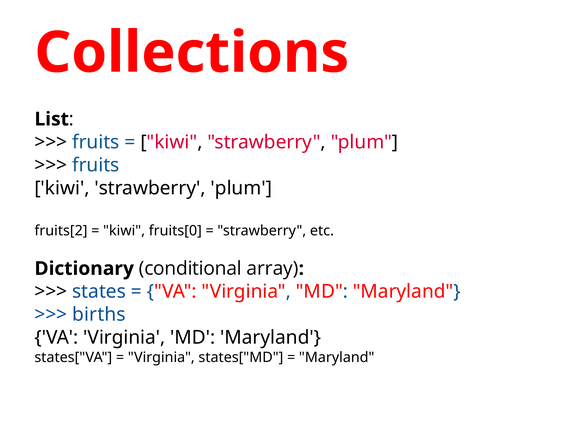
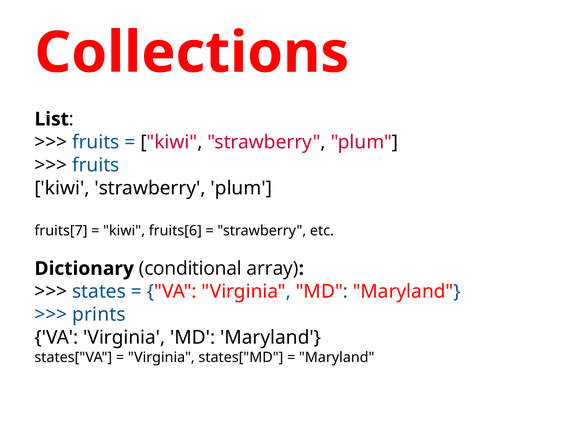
fruits[2: fruits[2 -> fruits[7
fruits[0: fruits[0 -> fruits[6
births: births -> prints
